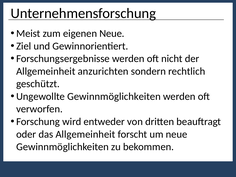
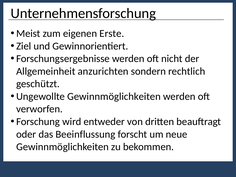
eigenen Neue: Neue -> Erste
das Allgemeinheit: Allgemeinheit -> Beeinflussung
